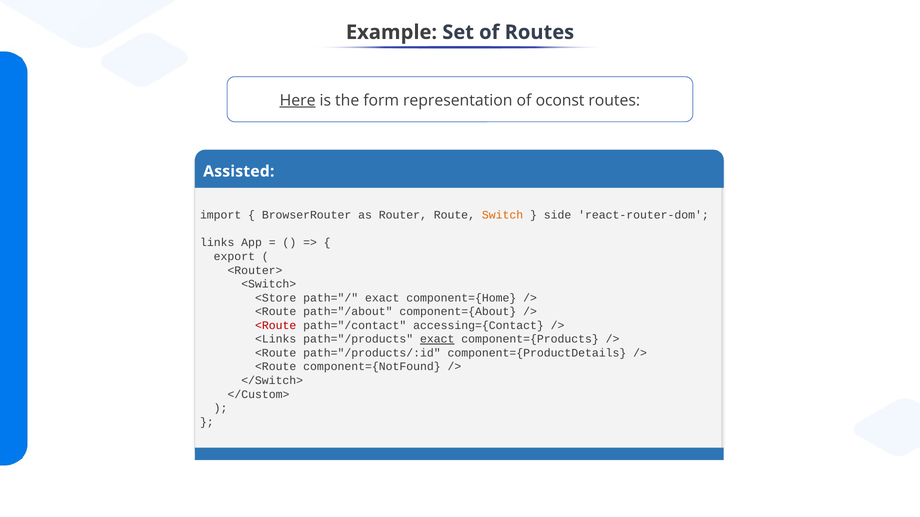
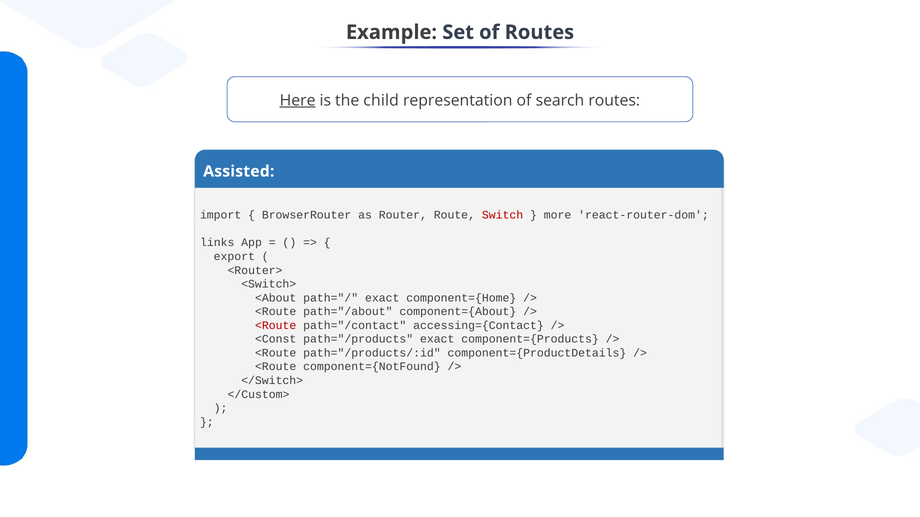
form: form -> child
oconst: oconst -> search
Switch colour: orange -> red
side: side -> more
<Store: <Store -> <About
<Links: <Links -> <Const
exact at (437, 339) underline: present -> none
